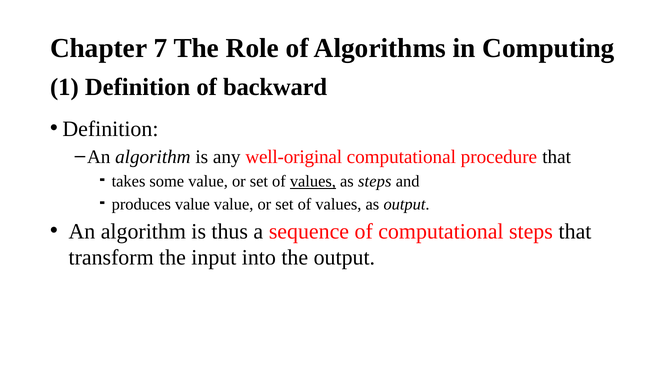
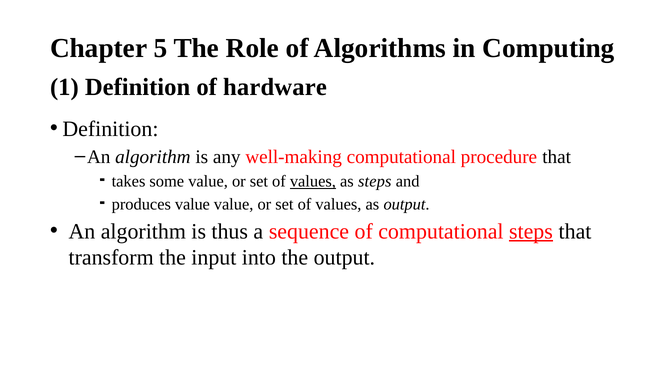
7: 7 -> 5
backward: backward -> hardware
well-original: well-original -> well-making
steps at (531, 231) underline: none -> present
